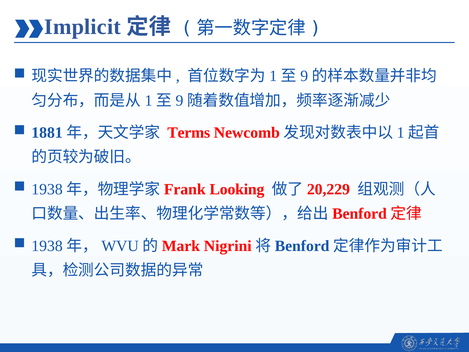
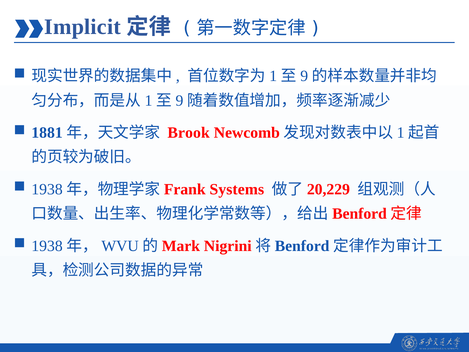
Terms: Terms -> Brook
Looking: Looking -> Systems
